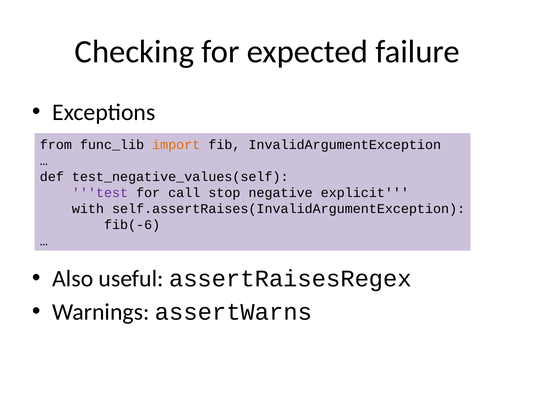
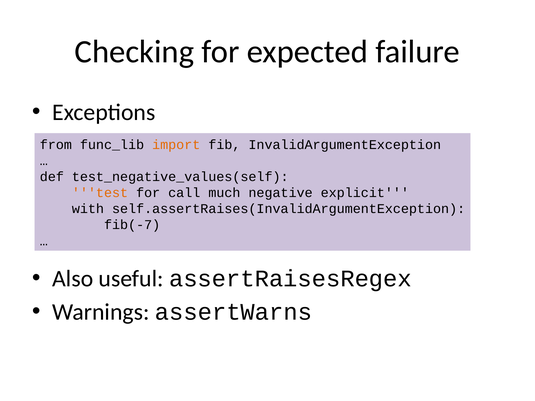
test colour: purple -> orange
stop: stop -> much
fib(-6: fib(-6 -> fib(-7
